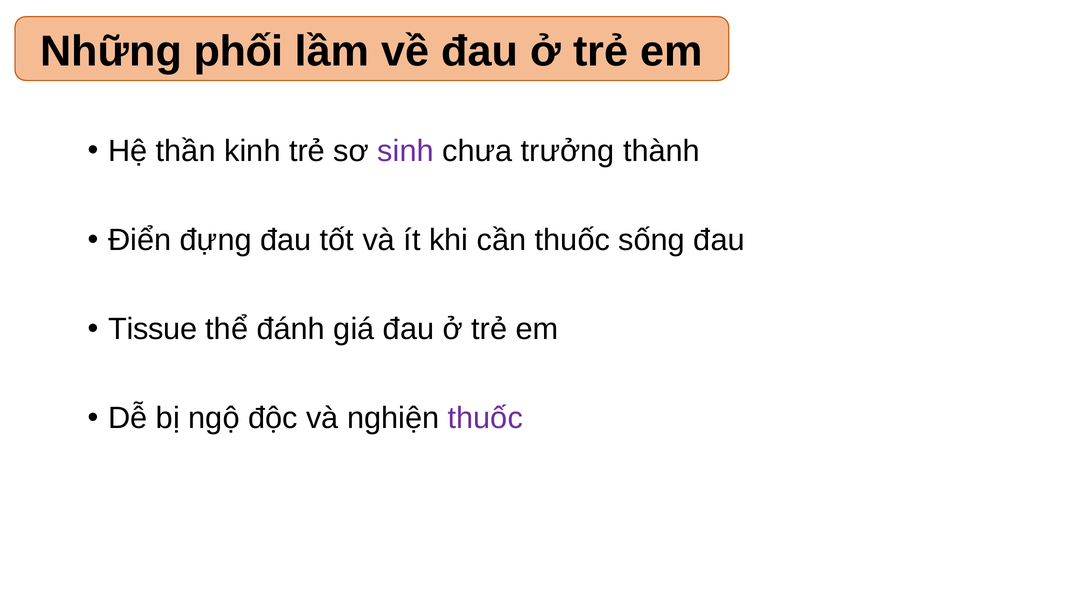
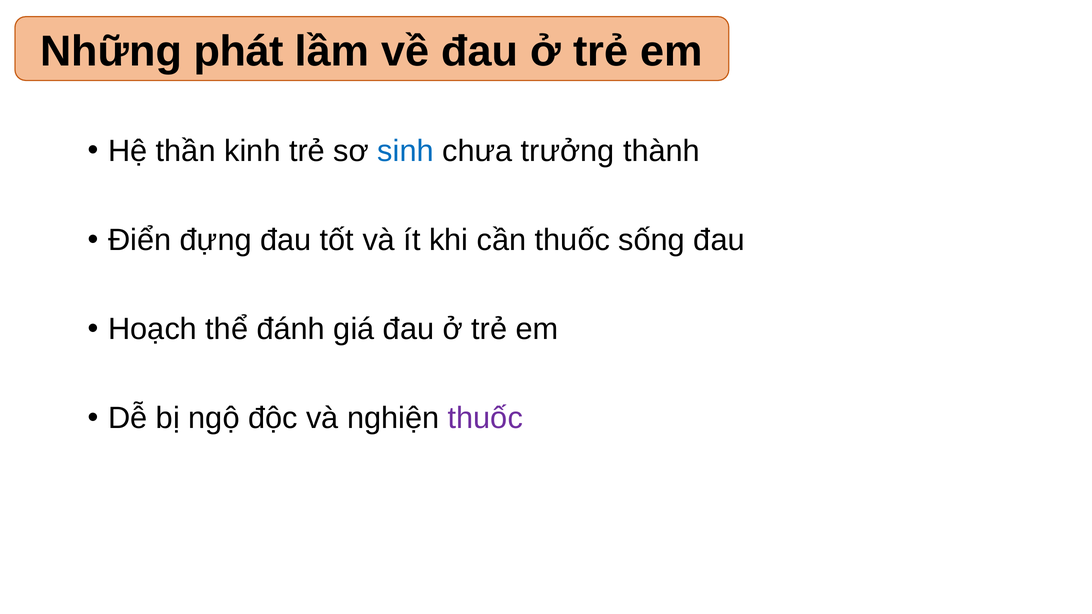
phối: phối -> phát
sinh colour: purple -> blue
Tissue: Tissue -> Hoạch
